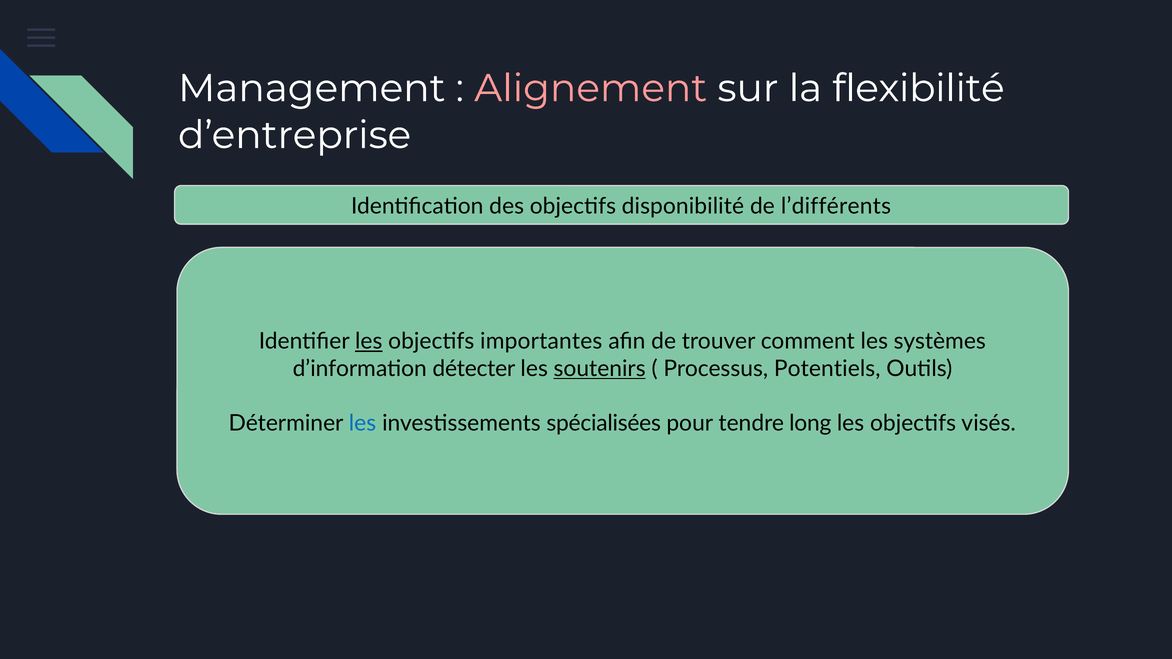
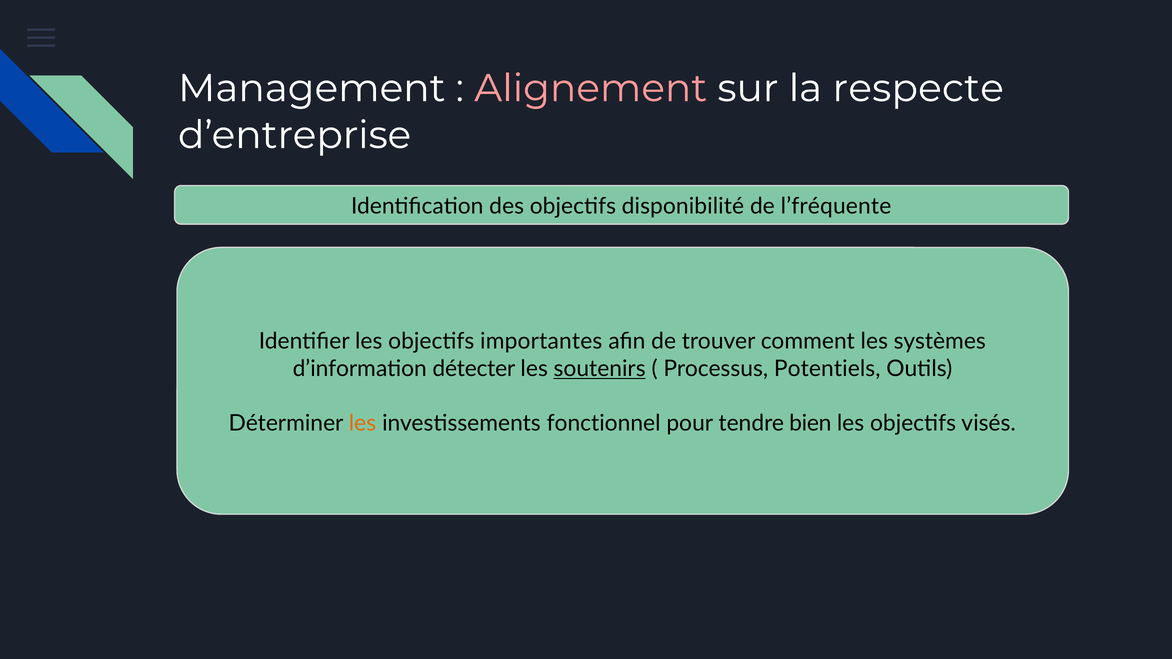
flexibilité: flexibilité -> respecte
l’différents: l’différents -> l’fréquente
les at (369, 341) underline: present -> none
les at (363, 424) colour: blue -> orange
spécialisées: spécialisées -> fonctionnel
long: long -> bien
